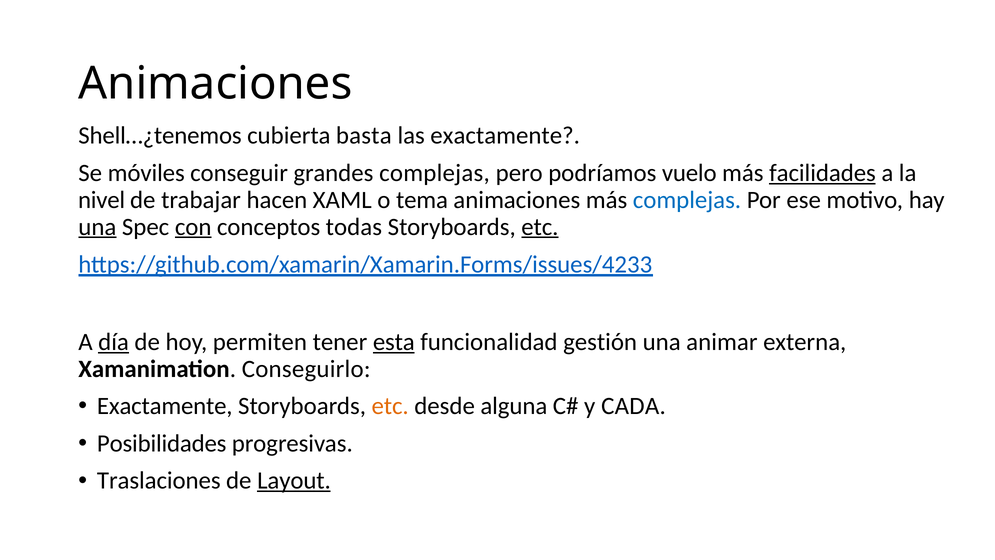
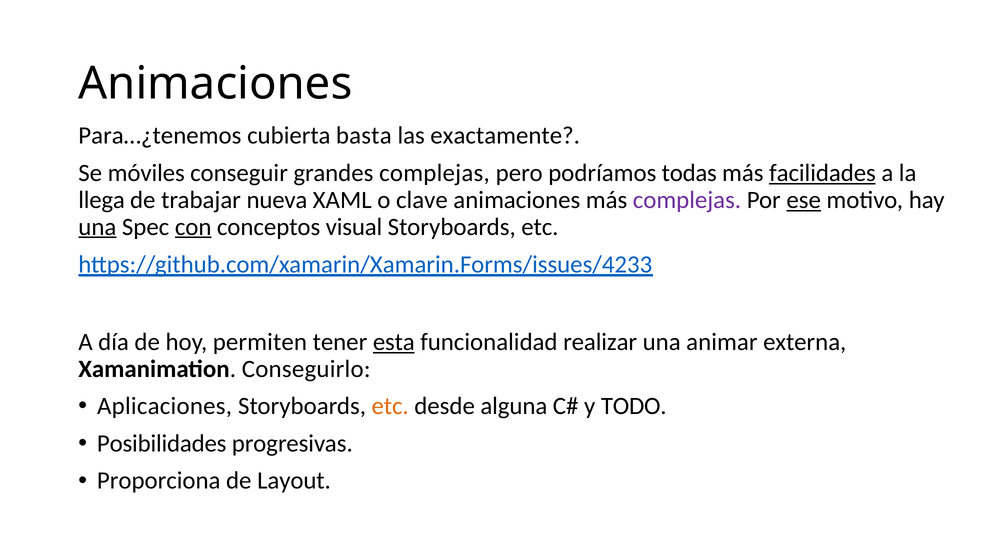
Shell…¿tenemos: Shell…¿tenemos -> Para…¿tenemos
vuelo: vuelo -> todas
nivel: nivel -> llega
hacen: hacen -> nueva
tema: tema -> clave
complejas at (687, 200) colour: blue -> purple
ese underline: none -> present
todas: todas -> visual
etc at (540, 227) underline: present -> none
día underline: present -> none
gestión: gestión -> realizar
Exactamente at (165, 406): Exactamente -> Aplicaciones
CADA: CADA -> TODO
Traslaciones: Traslaciones -> Proporciona
Layout underline: present -> none
